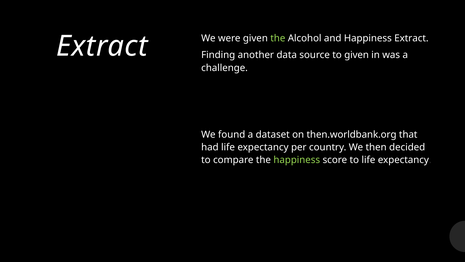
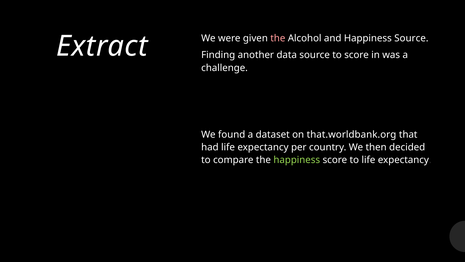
the at (278, 38) colour: light green -> pink
Happiness Extract: Extract -> Source
to given: given -> score
then.worldbank.org: then.worldbank.org -> that.worldbank.org
